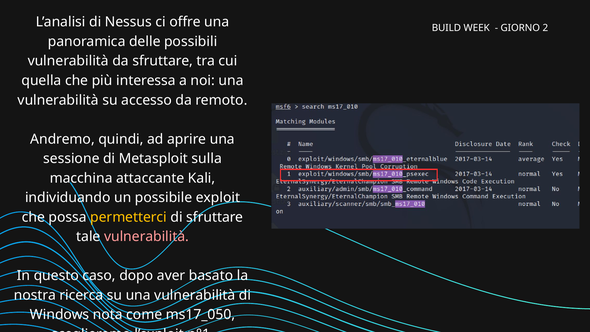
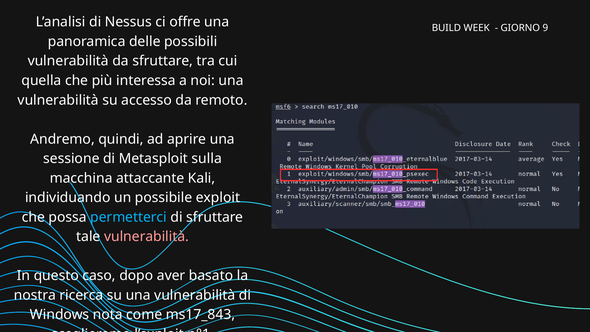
2: 2 -> 9
permetterci colour: yellow -> light blue
ms17_050: ms17_050 -> ms17_843
